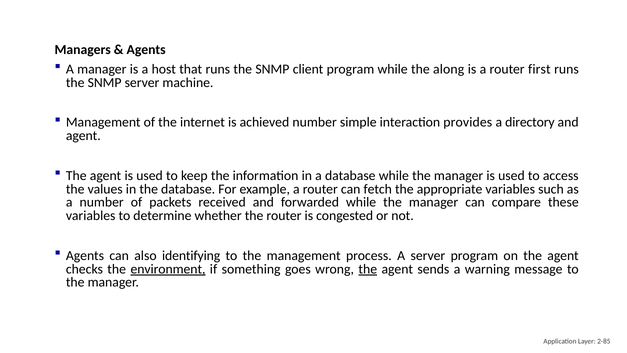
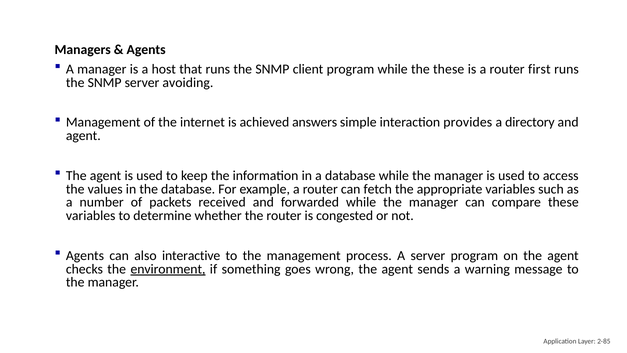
the along: along -> these
machine: machine -> avoiding
achieved number: number -> answers
identifying: identifying -> interactive
the at (368, 269) underline: present -> none
